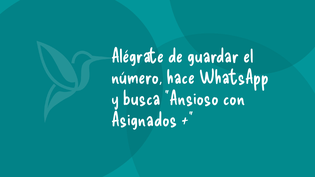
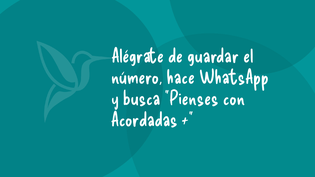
Ansioso: Ansioso -> Pienses
Asignados: Asignados -> Acordadas
